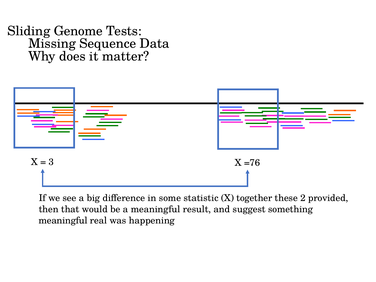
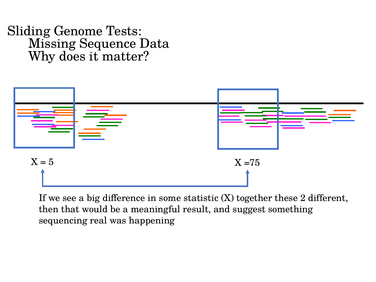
3: 3 -> 5
=76: =76 -> =75
provided: provided -> different
meaningful at (63, 221): meaningful -> sequencing
